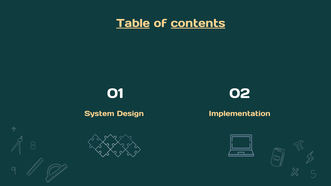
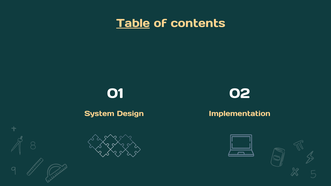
contents underline: present -> none
